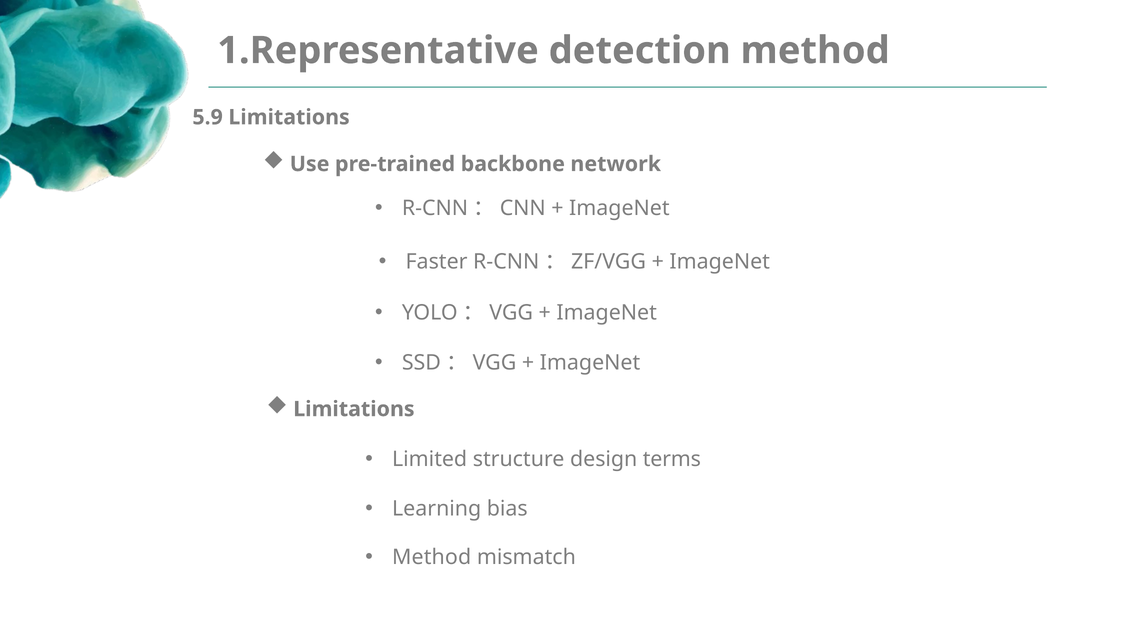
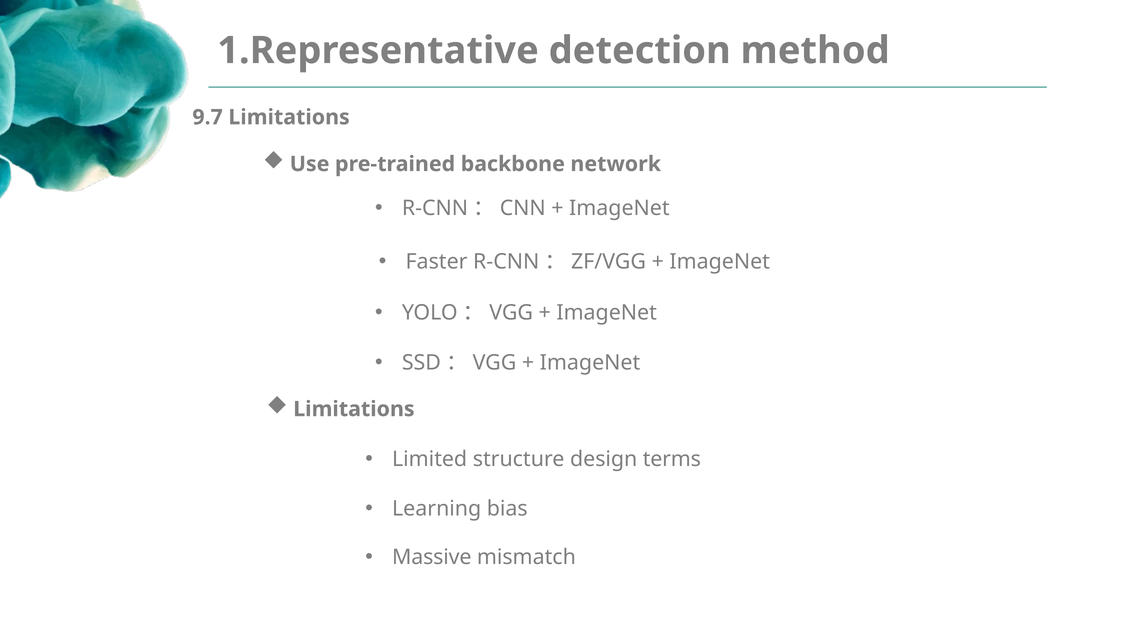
5.9: 5.9 -> 9.7
Method at (432, 558): Method -> Massive
